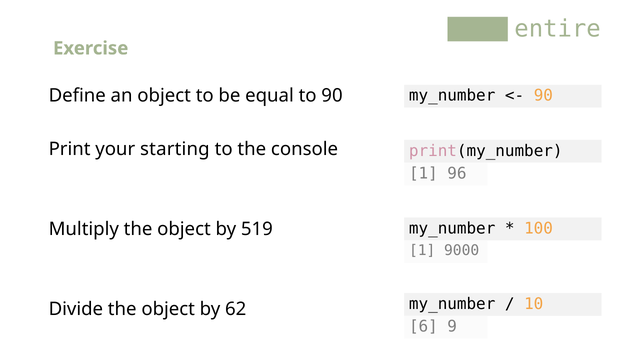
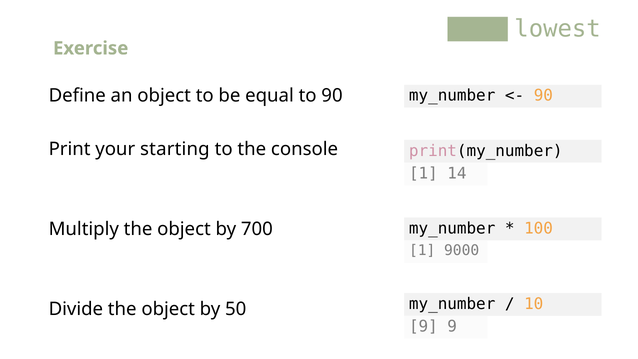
entire: entire -> lowest
96: 96 -> 14
519: 519 -> 700
62: 62 -> 50
6 at (423, 327): 6 -> 9
